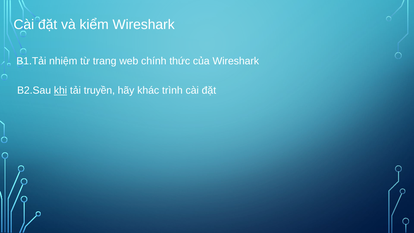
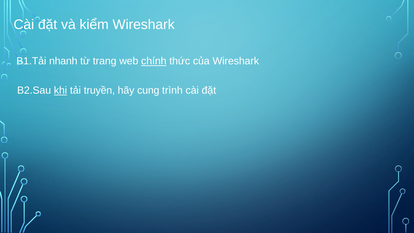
nhiệm: nhiệm -> nhanh
chính underline: none -> present
khác: khác -> cung
